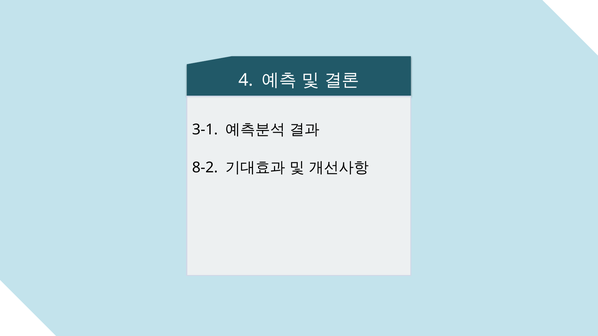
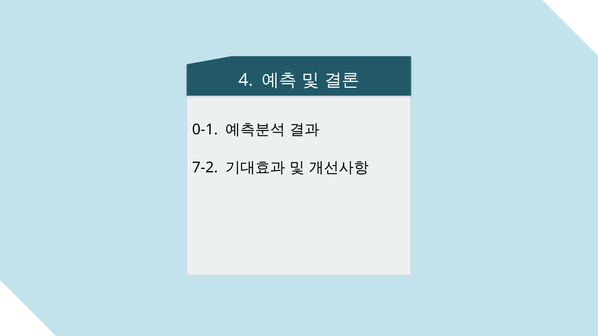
3-1: 3-1 -> 0-1
8-2: 8-2 -> 7-2
